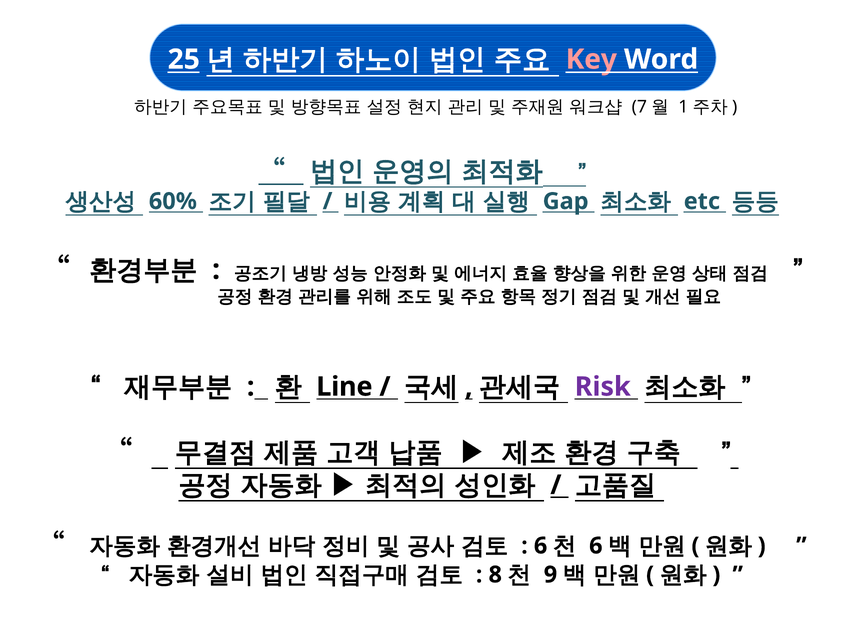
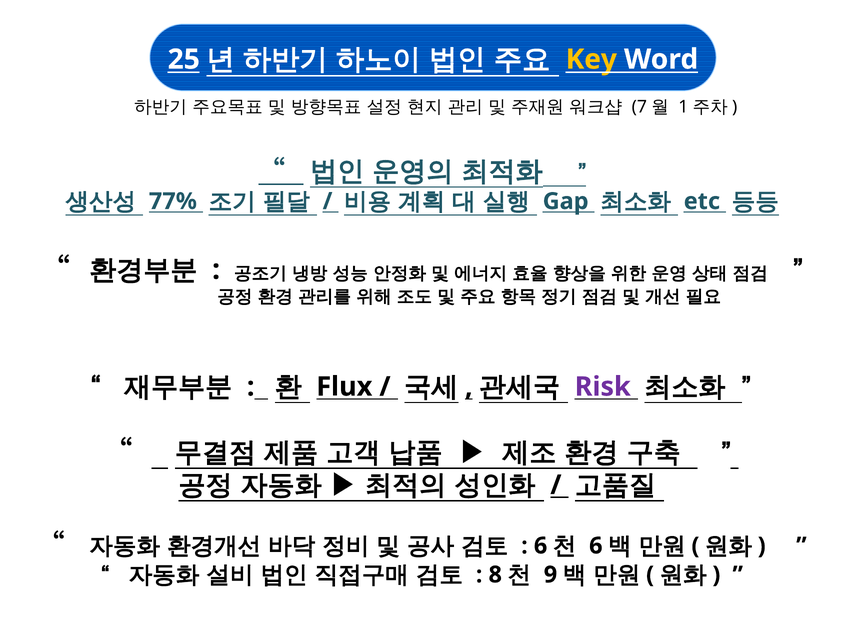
Key colour: pink -> yellow
60%: 60% -> 77%
Line: Line -> Flux
